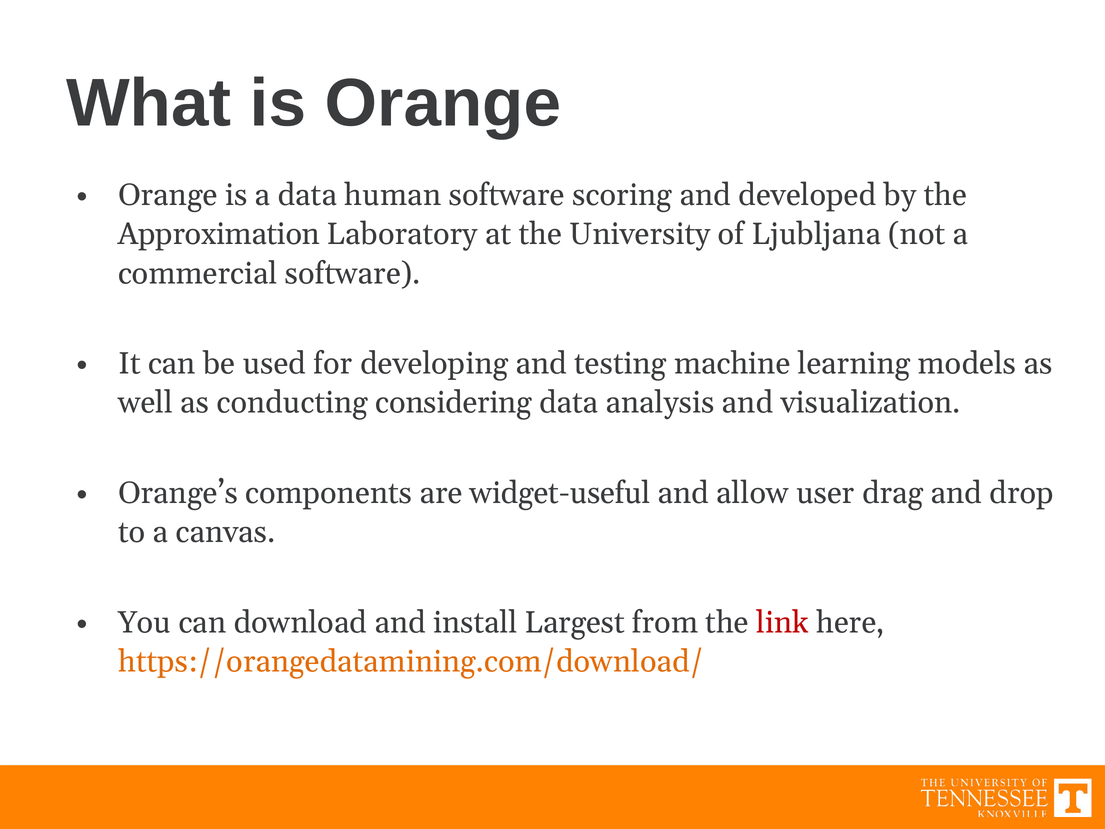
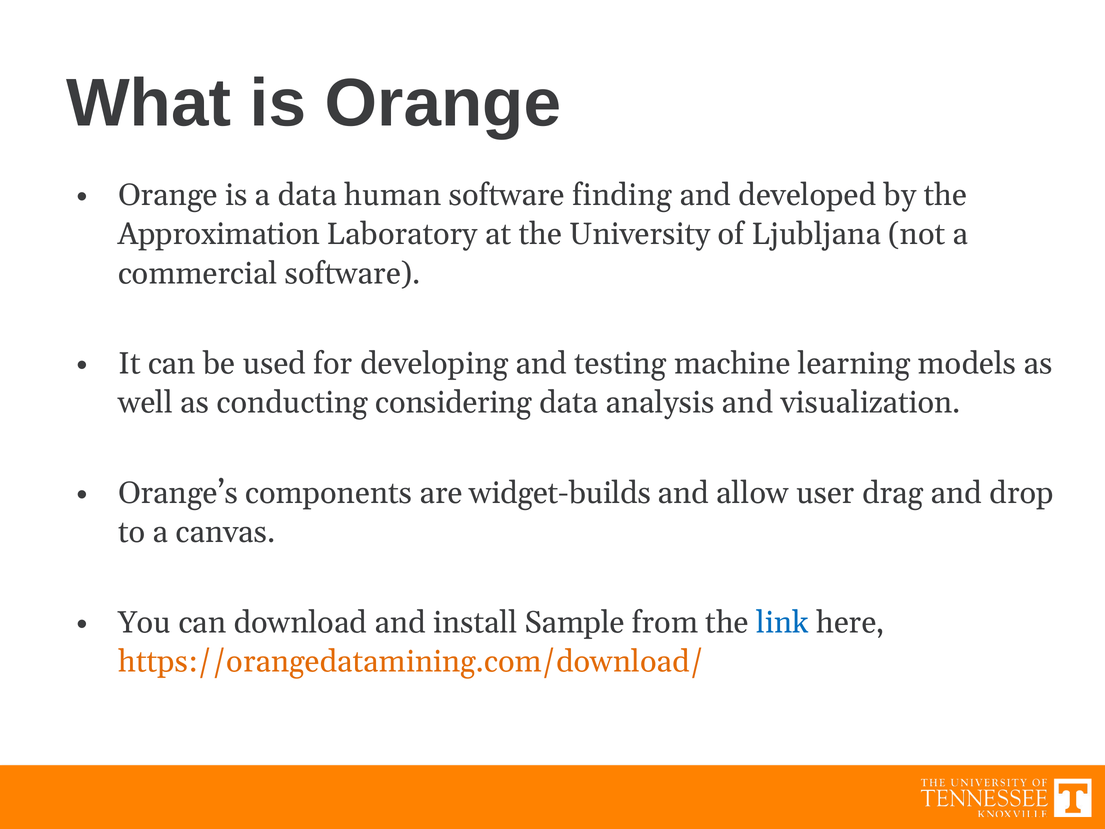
scoring: scoring -> finding
widget-useful: widget-useful -> widget-builds
Largest: Largest -> Sample
link colour: red -> blue
